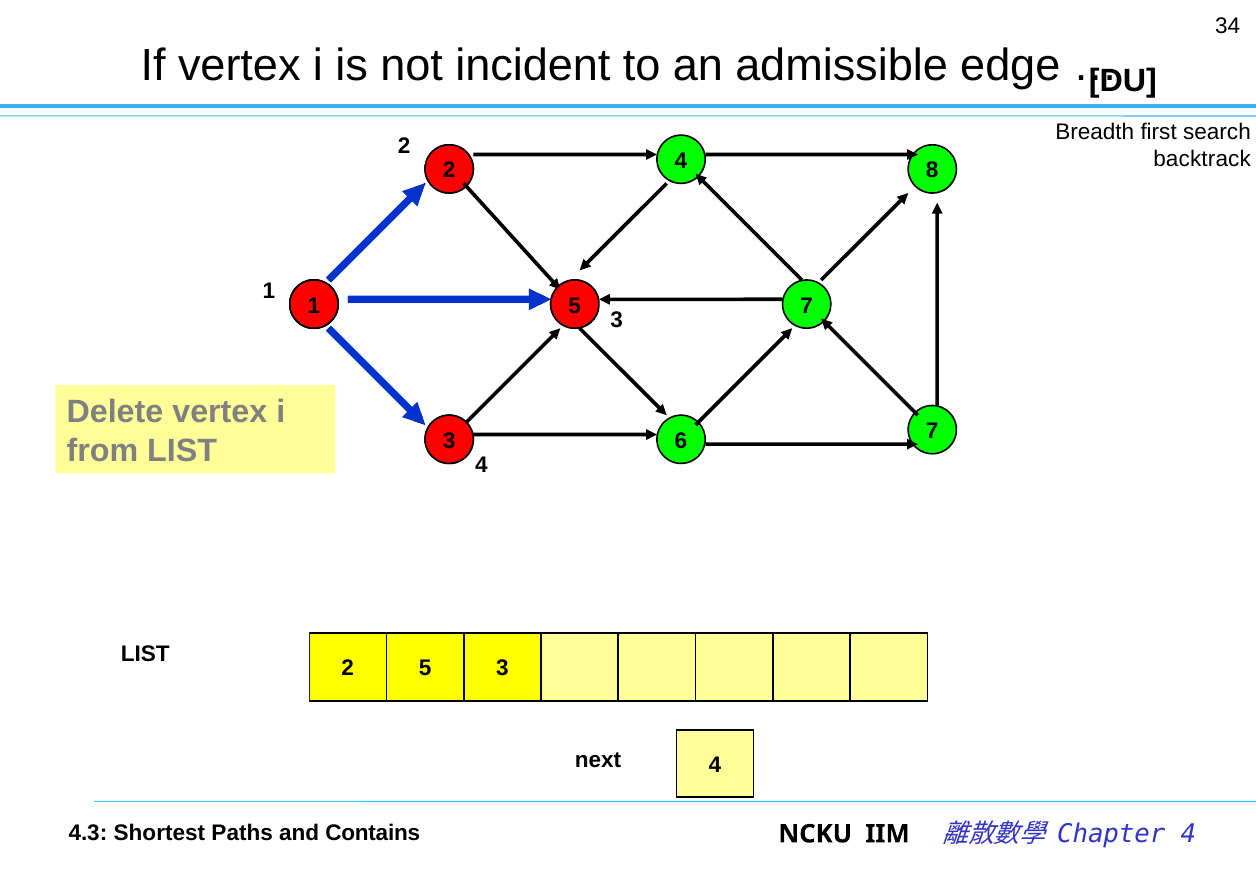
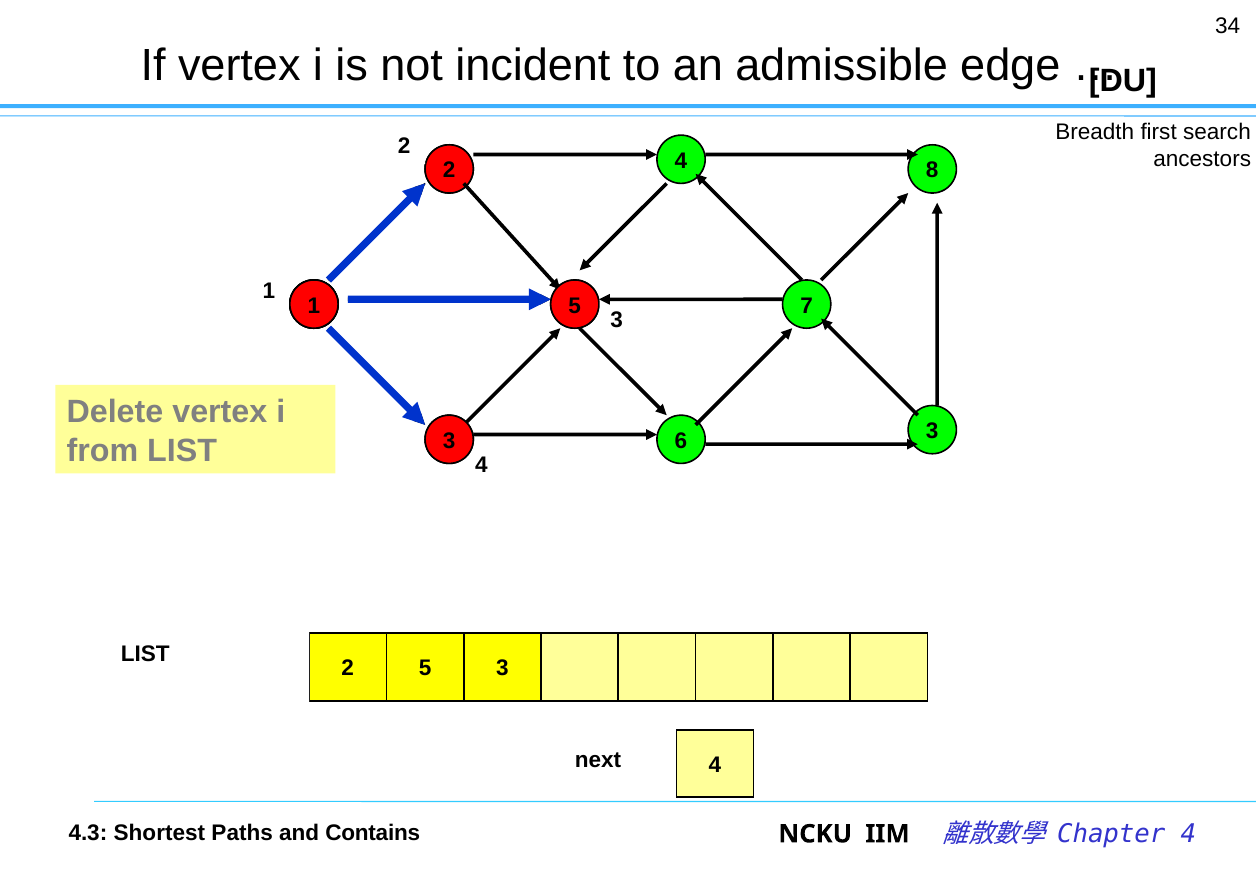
backtrack: backtrack -> ancestors
6 7: 7 -> 3
